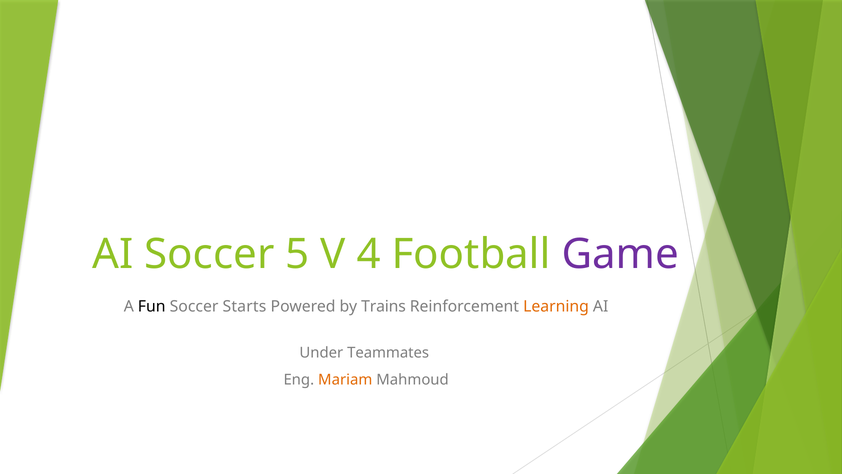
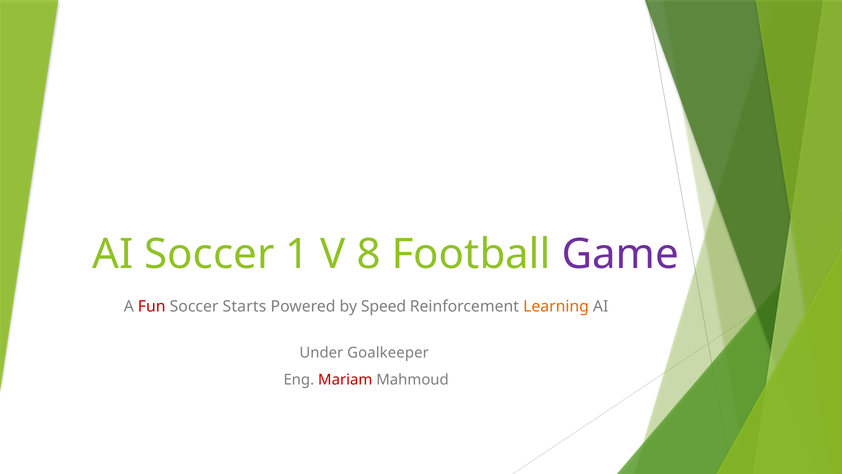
5: 5 -> 1
4: 4 -> 8
Fun colour: black -> red
Trains: Trains -> Speed
Teammates: Teammates -> Goalkeeper
Mariam colour: orange -> red
